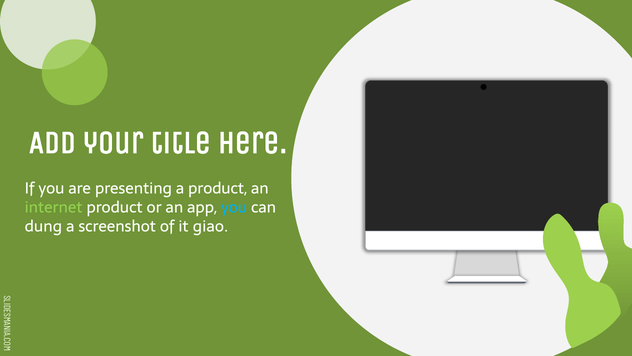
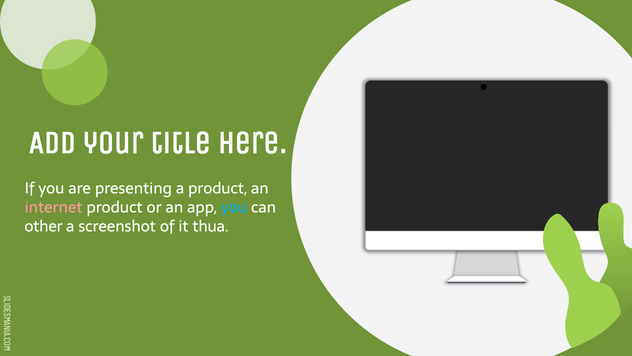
internet colour: light green -> pink
dung: dung -> other
giao: giao -> thua
